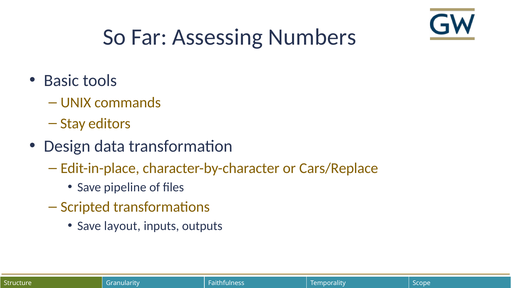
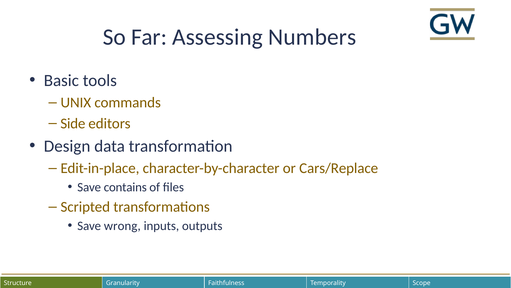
Stay: Stay -> Side
pipeline: pipeline -> contains
layout: layout -> wrong
